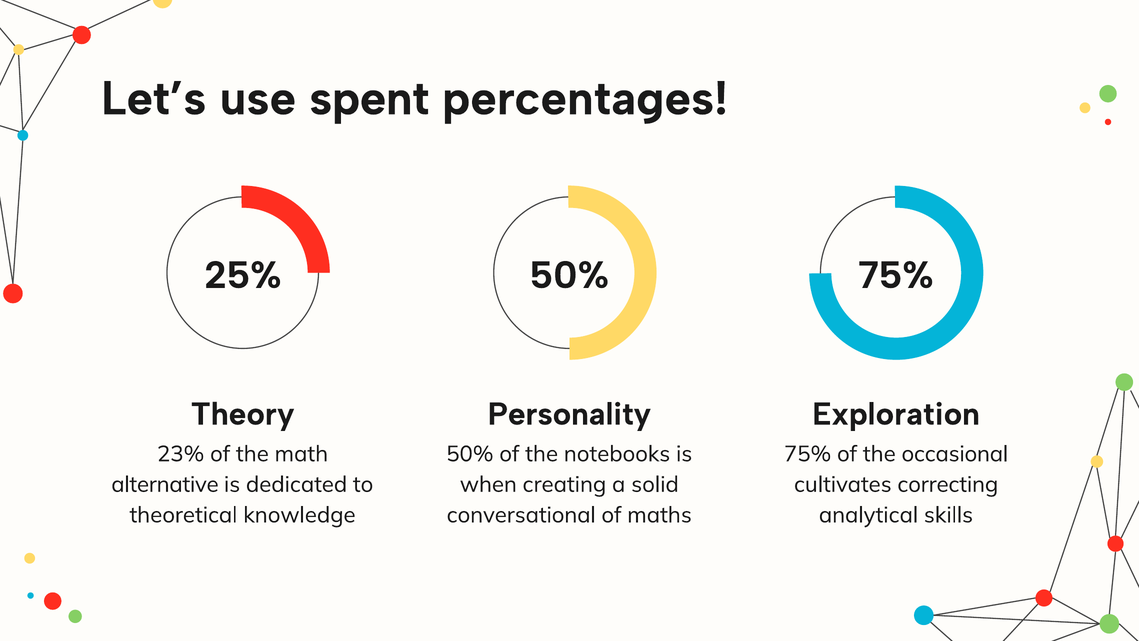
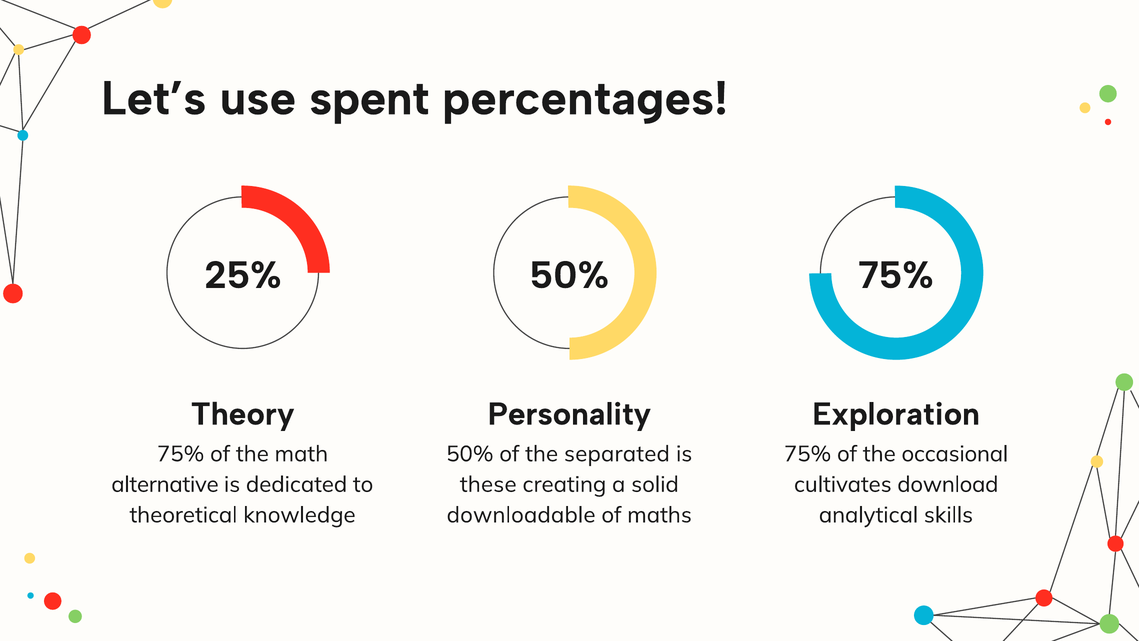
23% at (181, 454): 23% -> 75%
notebooks: notebooks -> separated
when: when -> these
correcting: correcting -> download
conversational: conversational -> downloadable
